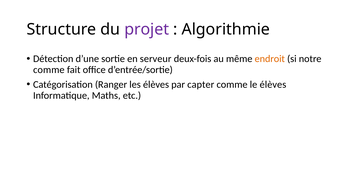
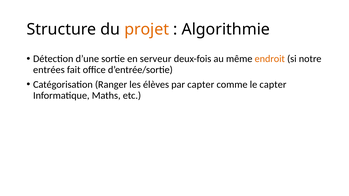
projet colour: purple -> orange
comme at (49, 70): comme -> entrées
le élèves: élèves -> capter
